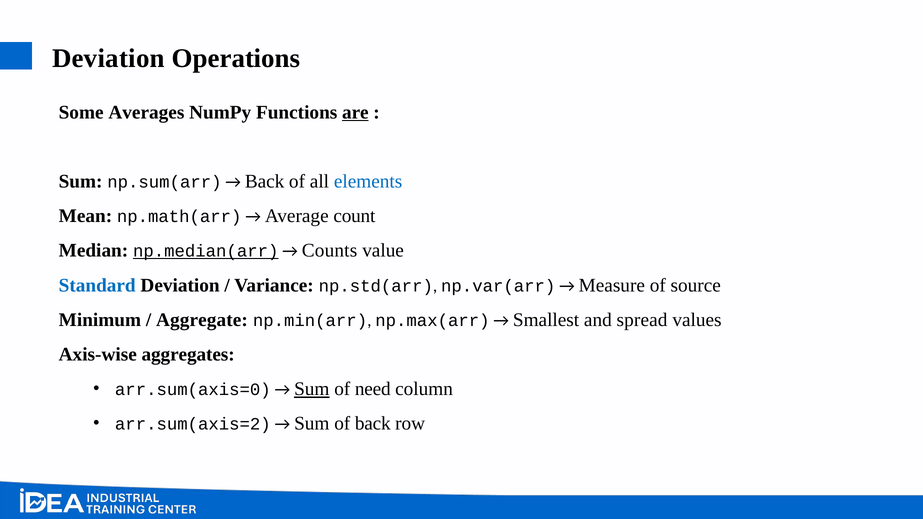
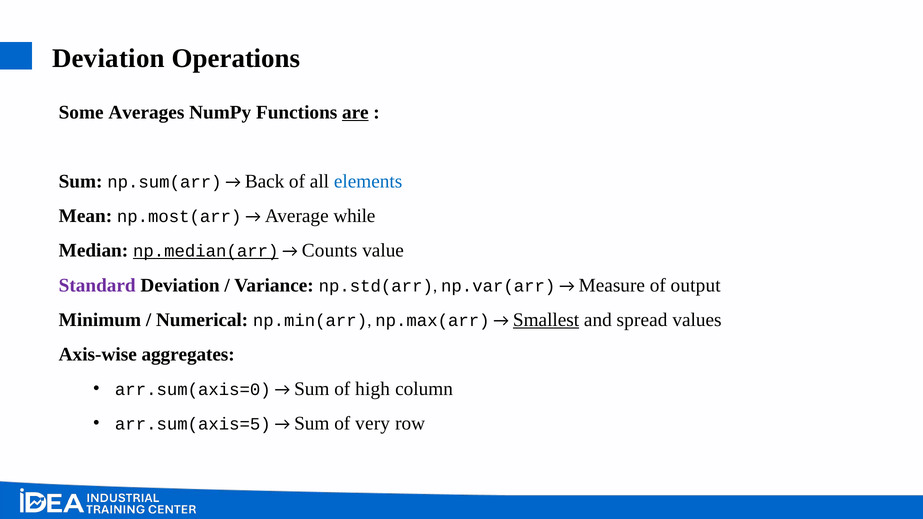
np.math(arr: np.math(arr -> np.most(arr
count: count -> while
Standard colour: blue -> purple
source: source -> output
Aggregate: Aggregate -> Numerical
Smallest underline: none -> present
Sum at (312, 389) underline: present -> none
need: need -> high
arr.sum(axis=2: arr.sum(axis=2 -> arr.sum(axis=5
of back: back -> very
